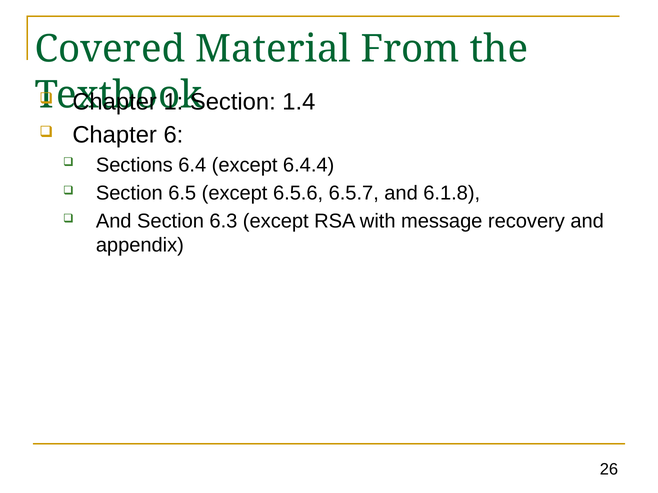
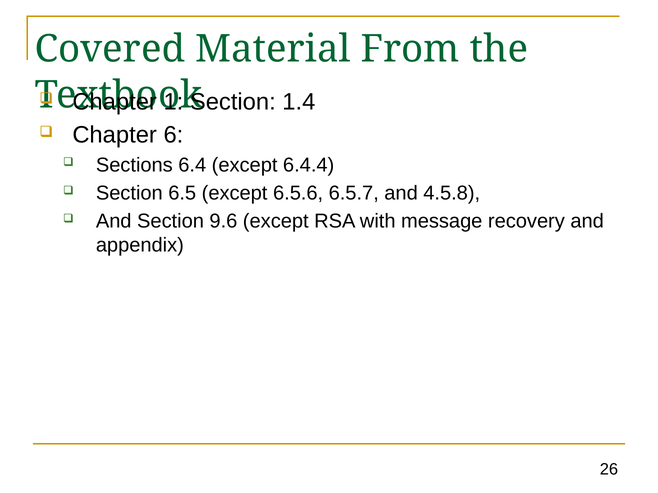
6.1.8: 6.1.8 -> 4.5.8
6.3: 6.3 -> 9.6
